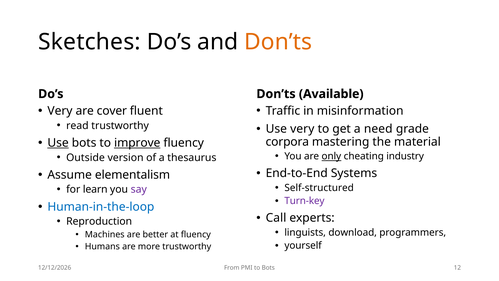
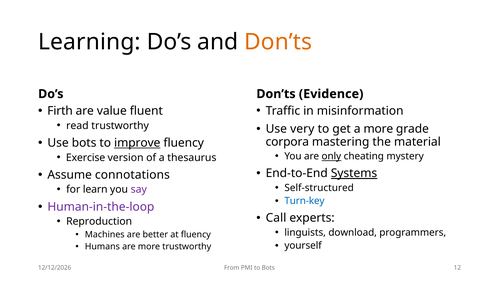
Sketches: Sketches -> Learning
Available: Available -> Evidence
Very at (60, 111): Very -> Firth
cover: cover -> value
a need: need -> more
Use at (58, 143) underline: present -> none
industry: industry -> mystery
Outside: Outside -> Exercise
Systems underline: none -> present
elementalism: elementalism -> connotations
Turn-key colour: purple -> blue
Human-in-the-loop colour: blue -> purple
